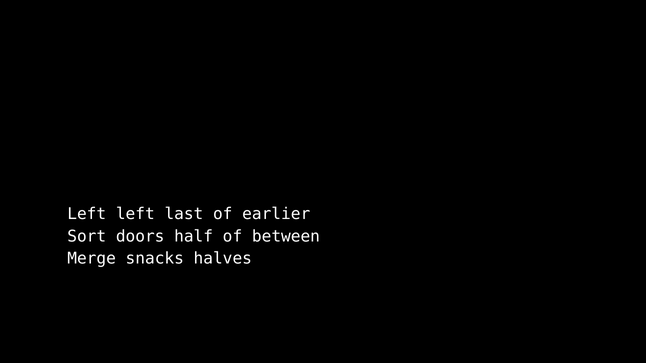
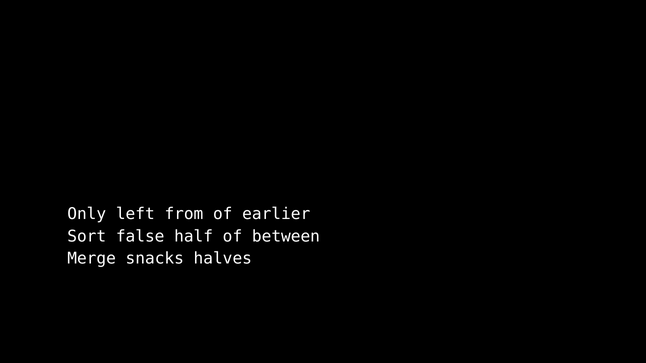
Left at (87, 214): Left -> Only
last: last -> from
doors: doors -> false
